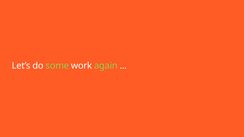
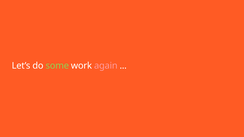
again colour: light green -> pink
